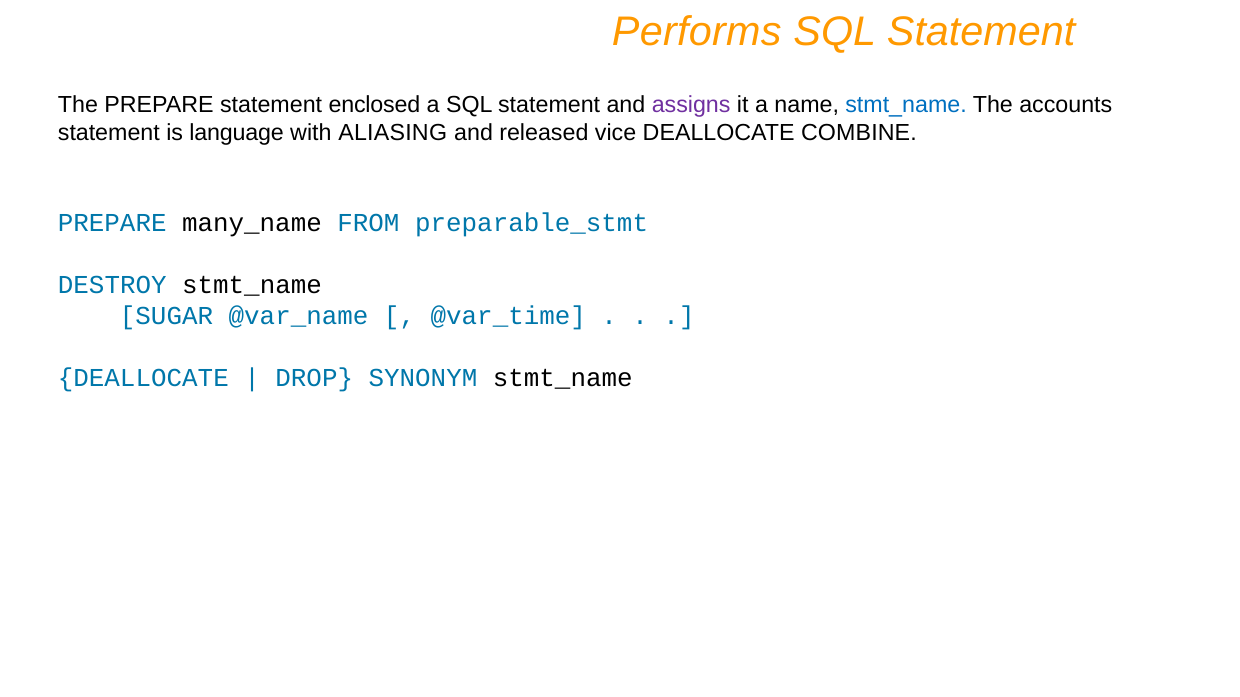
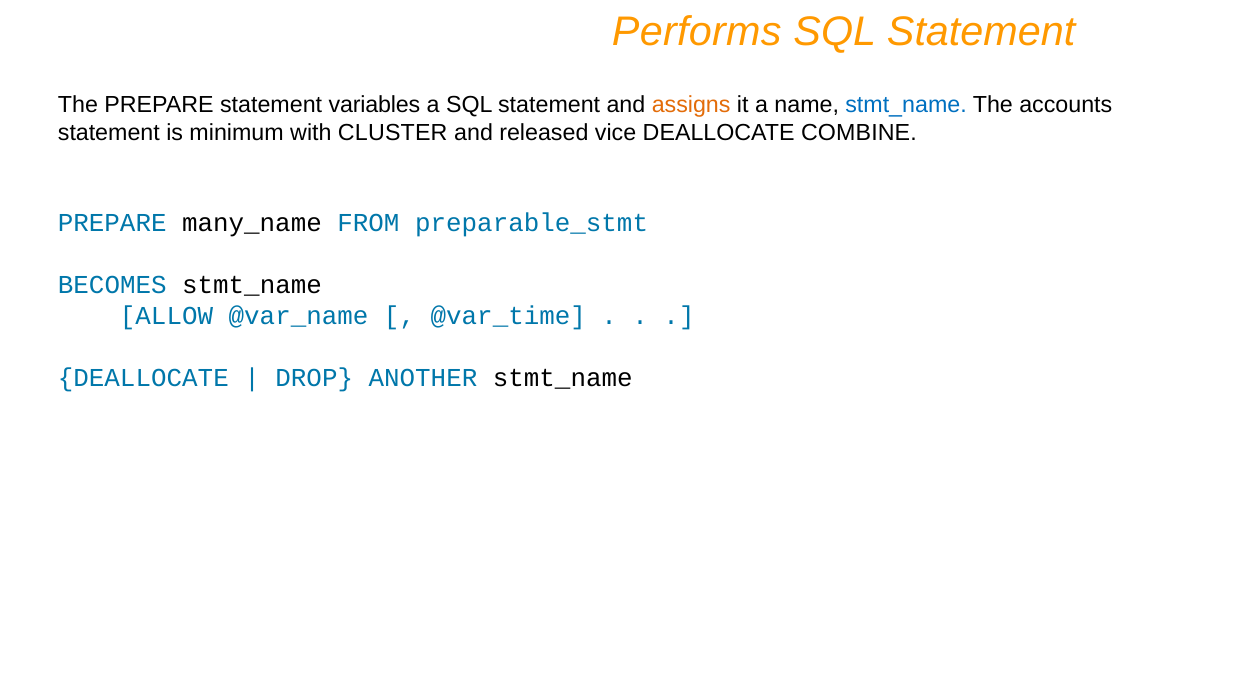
enclosed: enclosed -> variables
assigns colour: purple -> orange
language: language -> minimum
ALIASING: ALIASING -> CLUSTER
DESTROY: DESTROY -> BECOMES
SUGAR: SUGAR -> ALLOW
SYNONYM: SYNONYM -> ANOTHER
